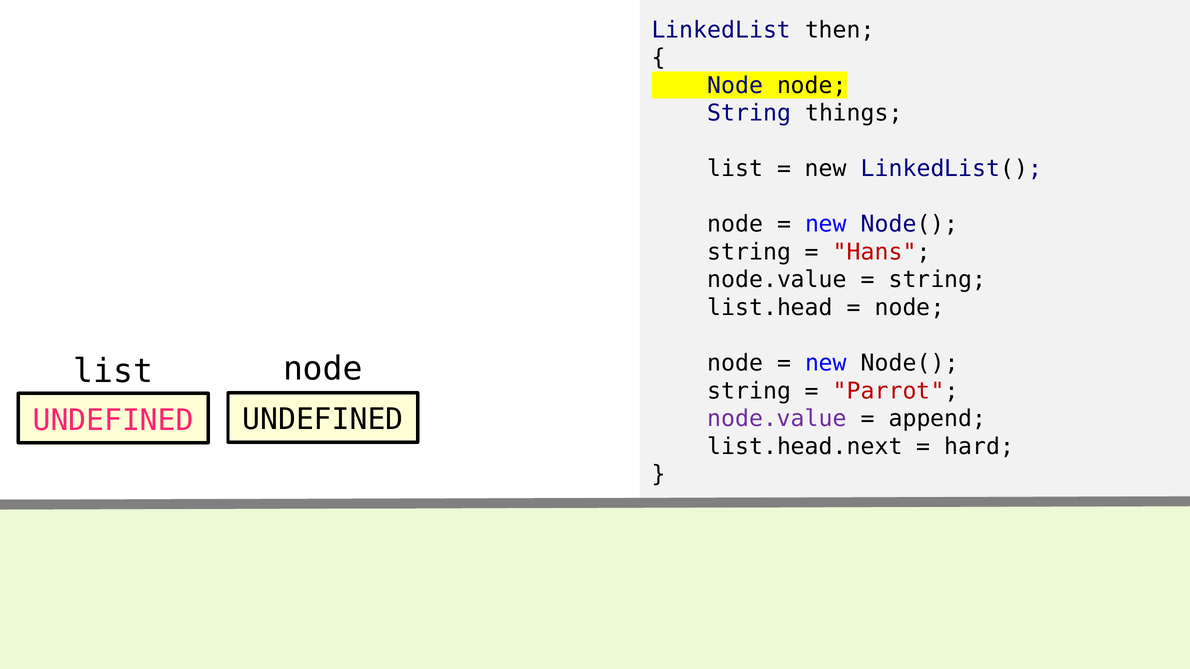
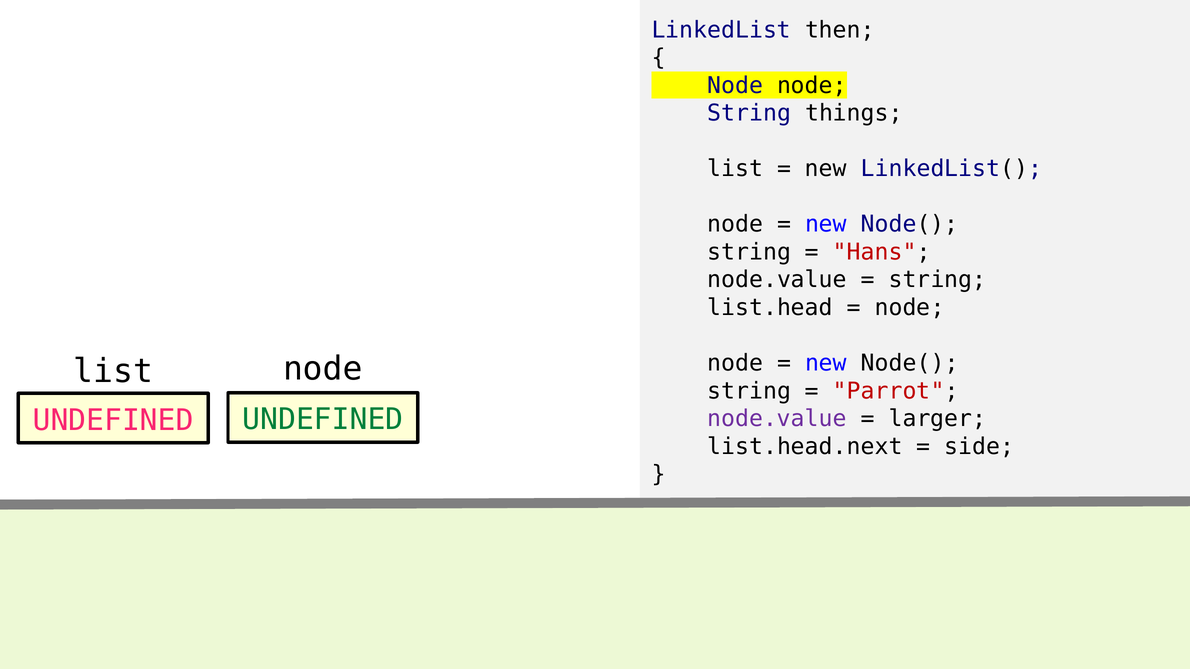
UNDEFINED at (323, 420) colour: black -> green
append: append -> larger
hard: hard -> side
